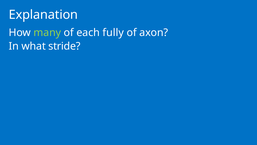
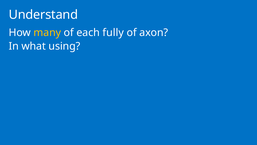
Explanation: Explanation -> Understand
many colour: light green -> yellow
stride: stride -> using
